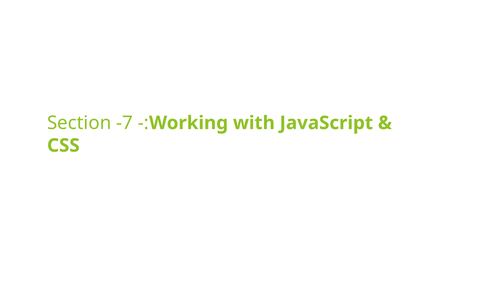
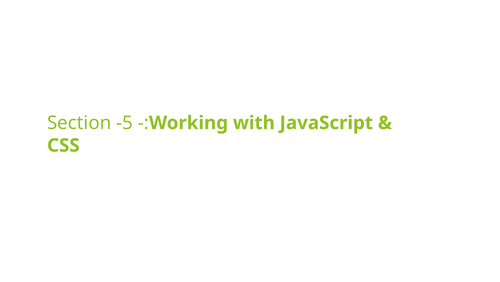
-7: -7 -> -5
